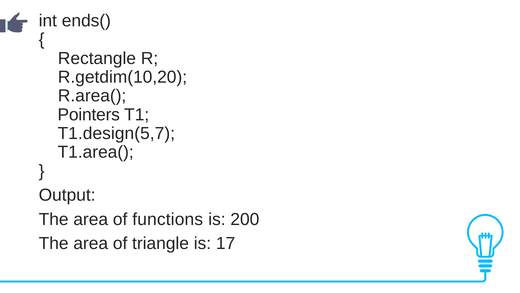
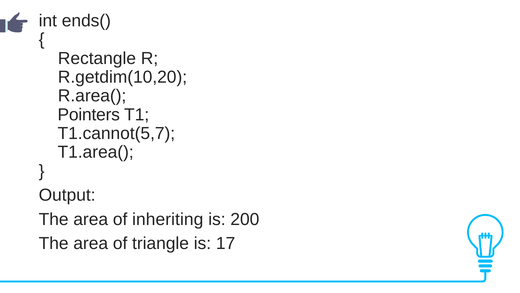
T1.design(5,7: T1.design(5,7 -> T1.cannot(5,7
functions: functions -> inheriting
